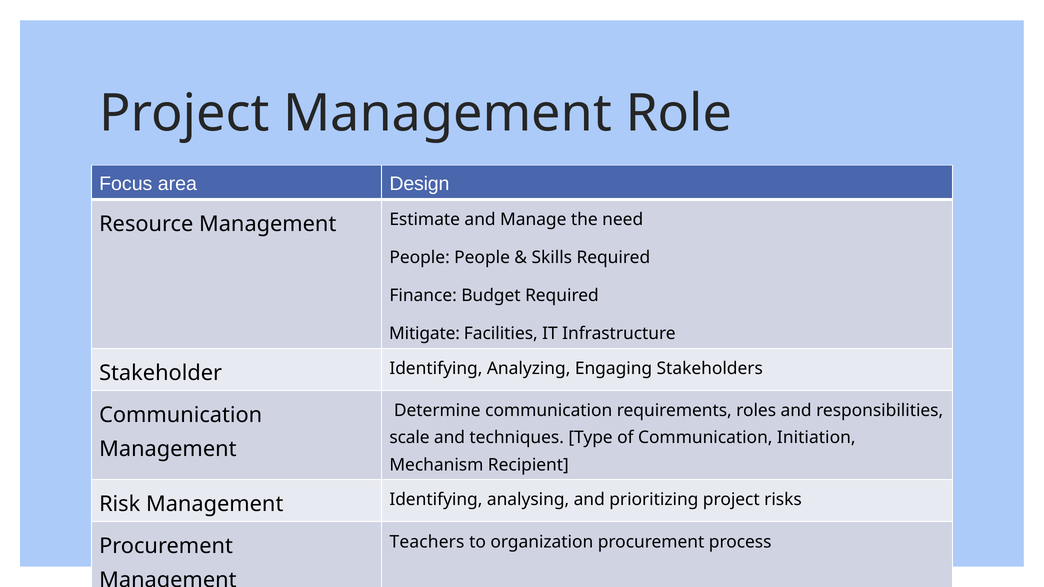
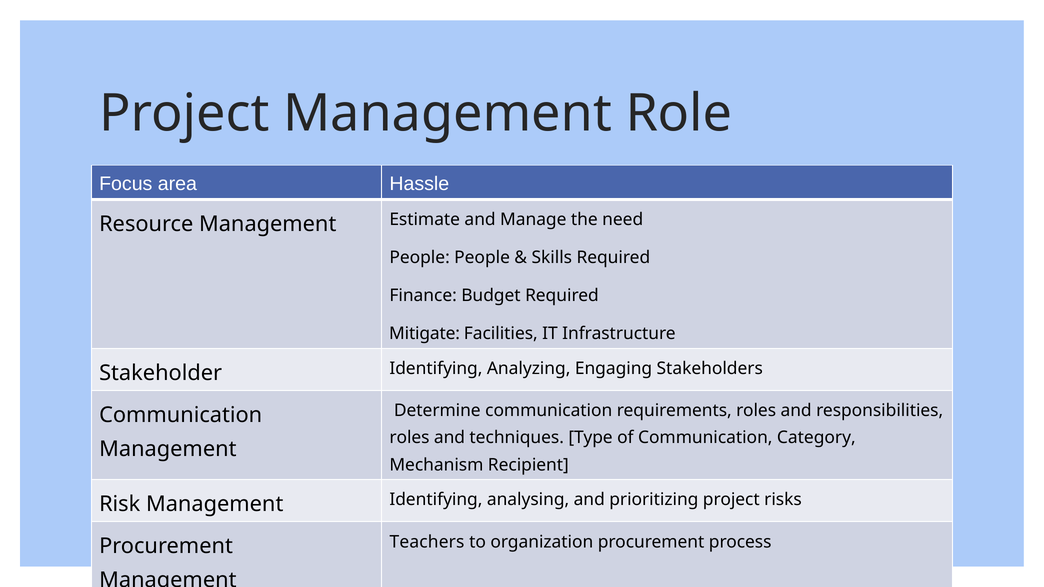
Design: Design -> Hassle
scale at (410, 438): scale -> roles
Initiation: Initiation -> Category
